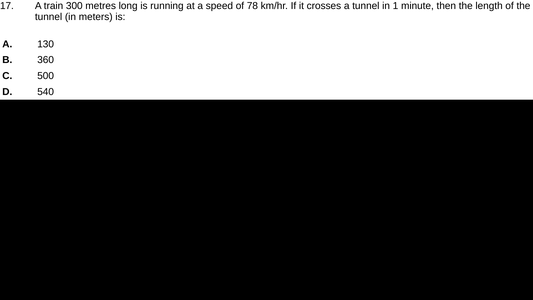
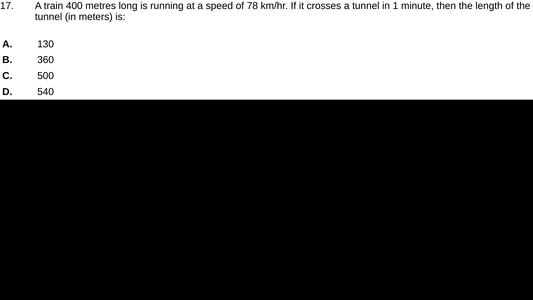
300: 300 -> 400
